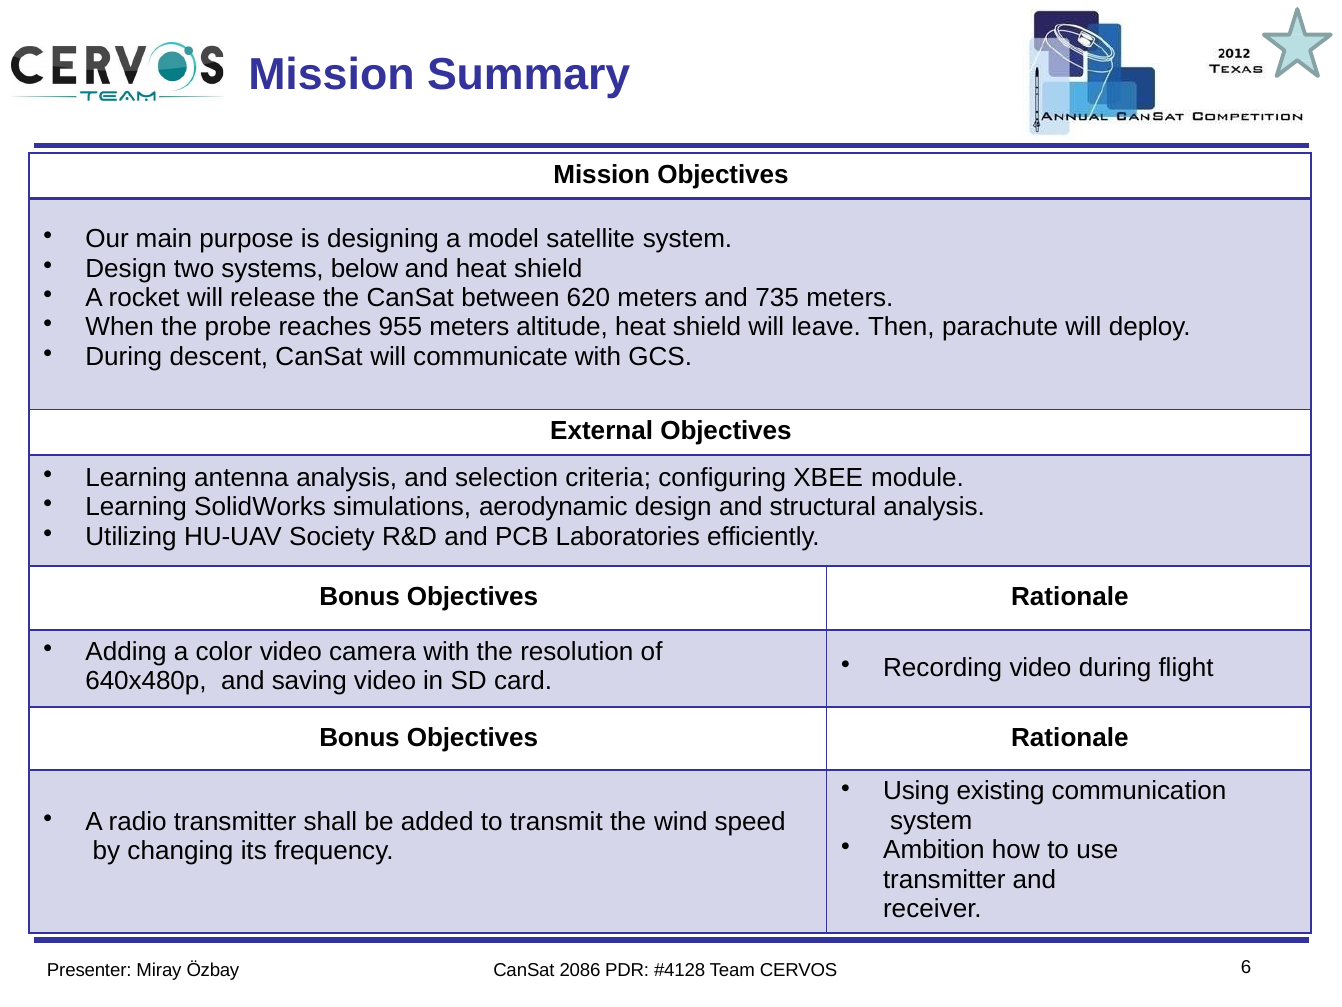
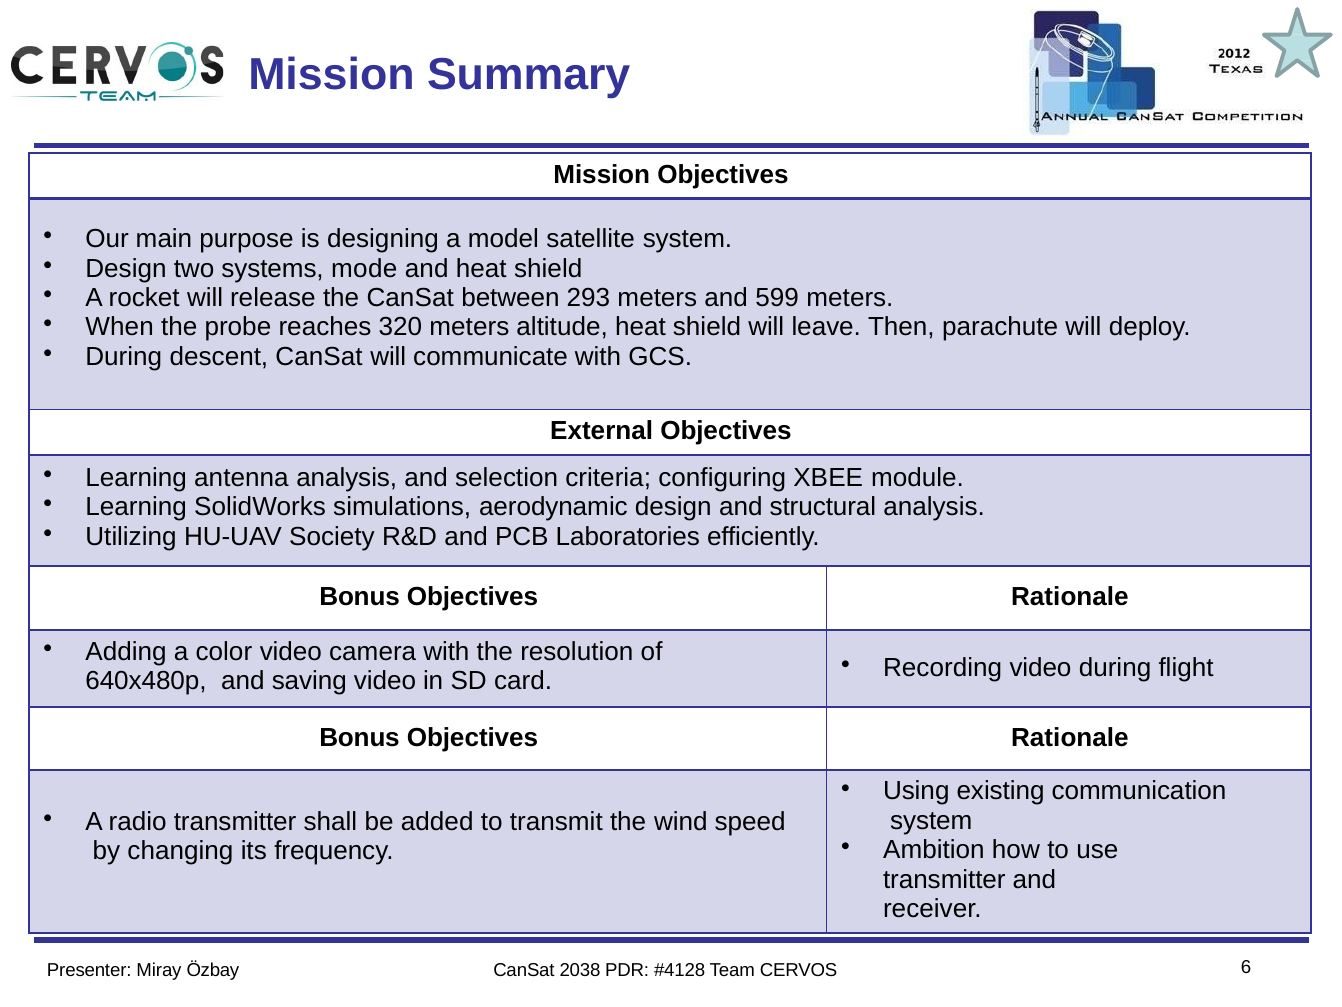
below: below -> mode
620: 620 -> 293
735: 735 -> 599
955: 955 -> 320
2086: 2086 -> 2038
